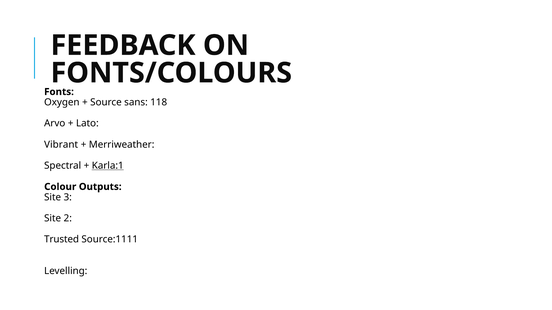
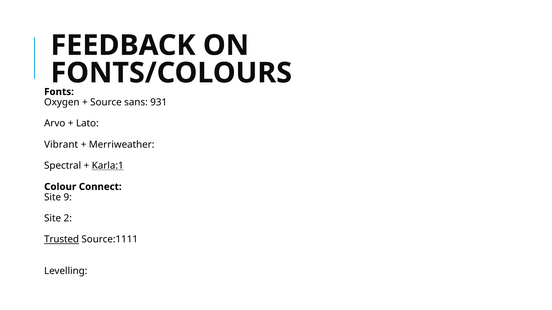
118: 118 -> 931
Outputs: Outputs -> Connect
3: 3 -> 9
Trusted underline: none -> present
